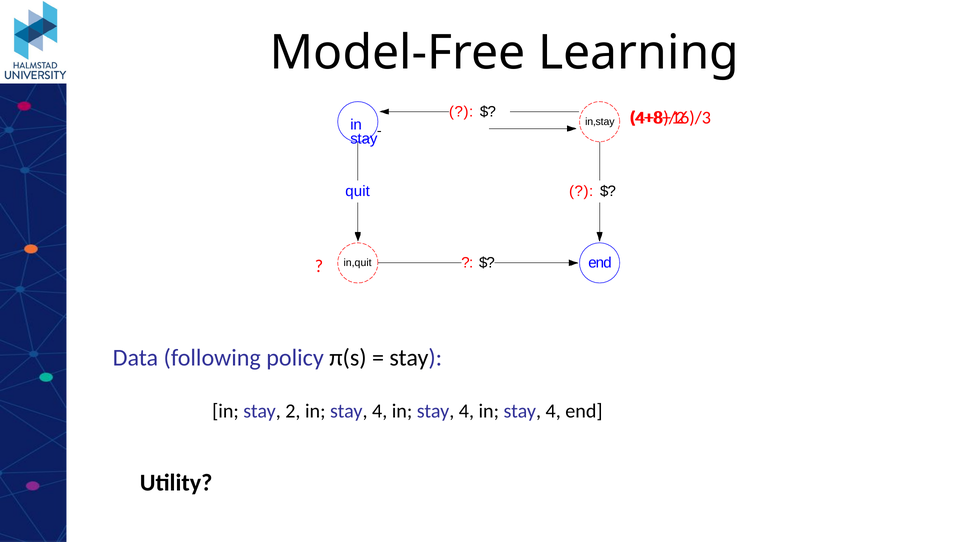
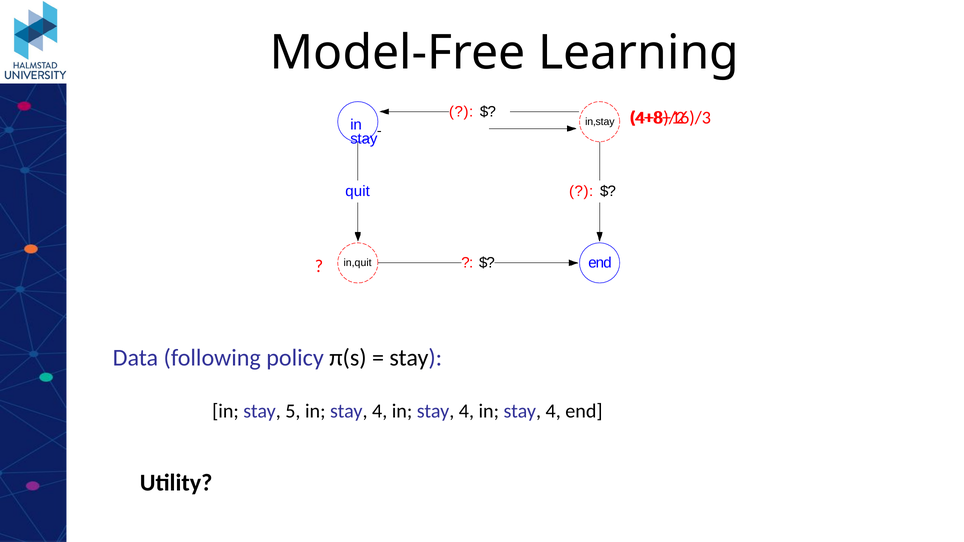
2: 2 -> 5
